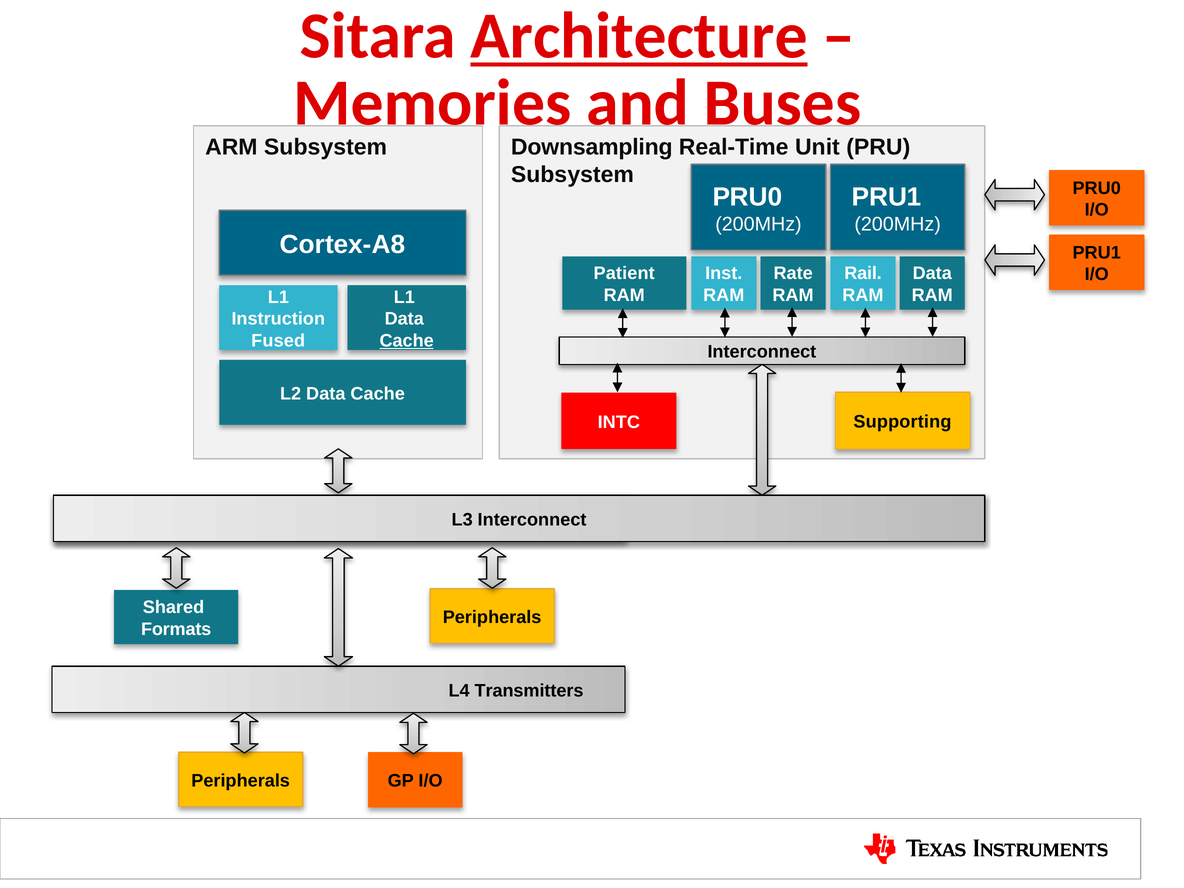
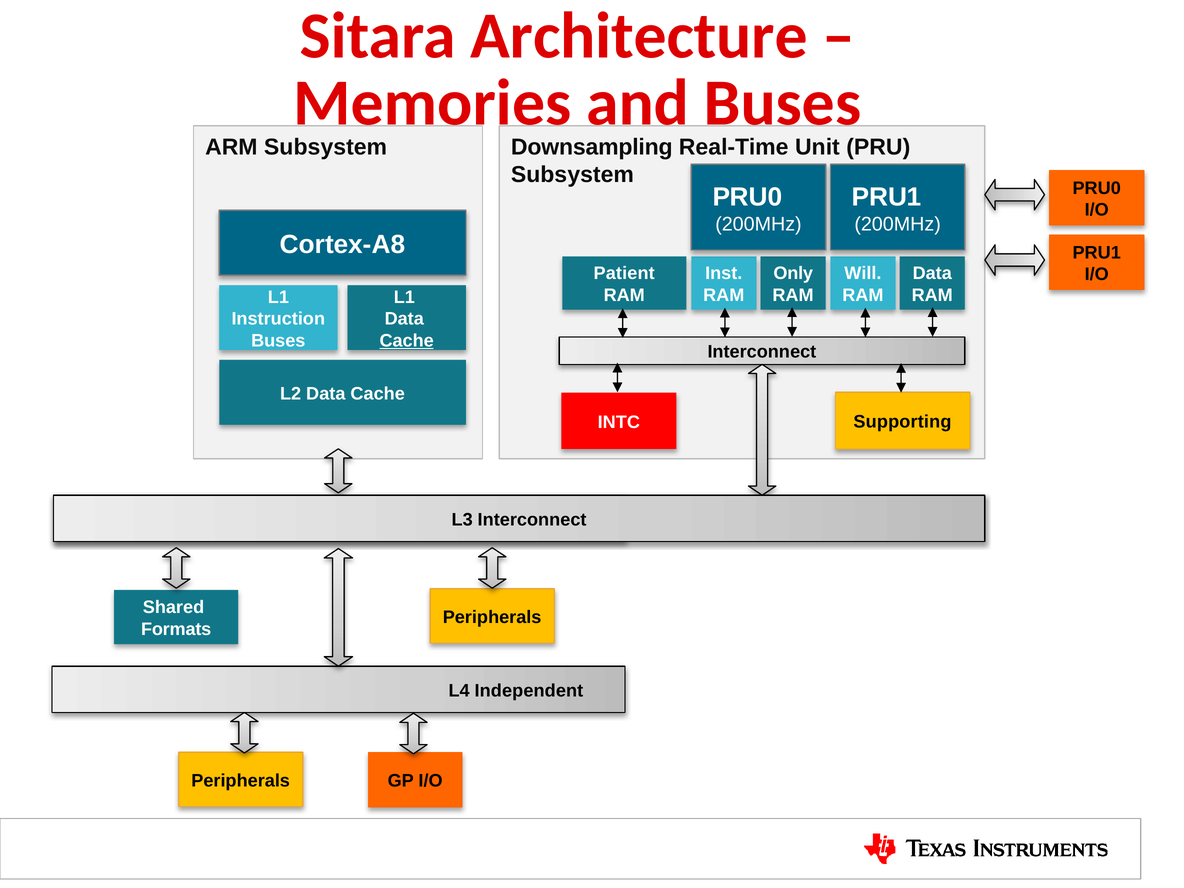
Architecture underline: present -> none
Rate: Rate -> Only
Rail: Rail -> Will
Fused at (278, 341): Fused -> Buses
Transmitters: Transmitters -> Independent
